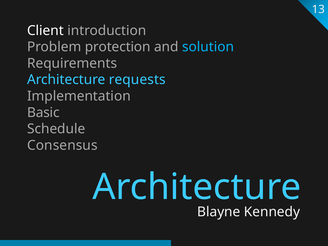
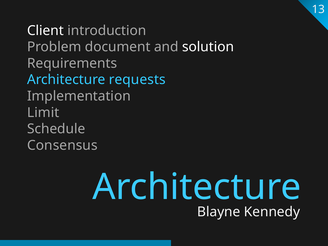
protection: protection -> document
solution colour: light blue -> white
Basic: Basic -> Limit
